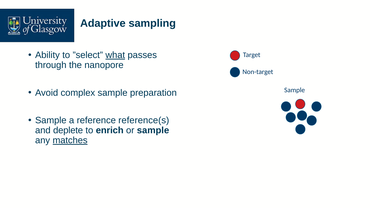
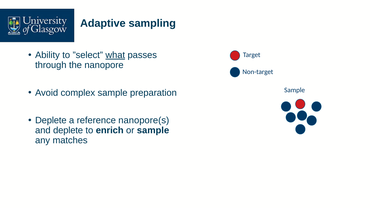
Sample at (51, 121): Sample -> Deplete
reference(s: reference(s -> nanopore(s
matches underline: present -> none
